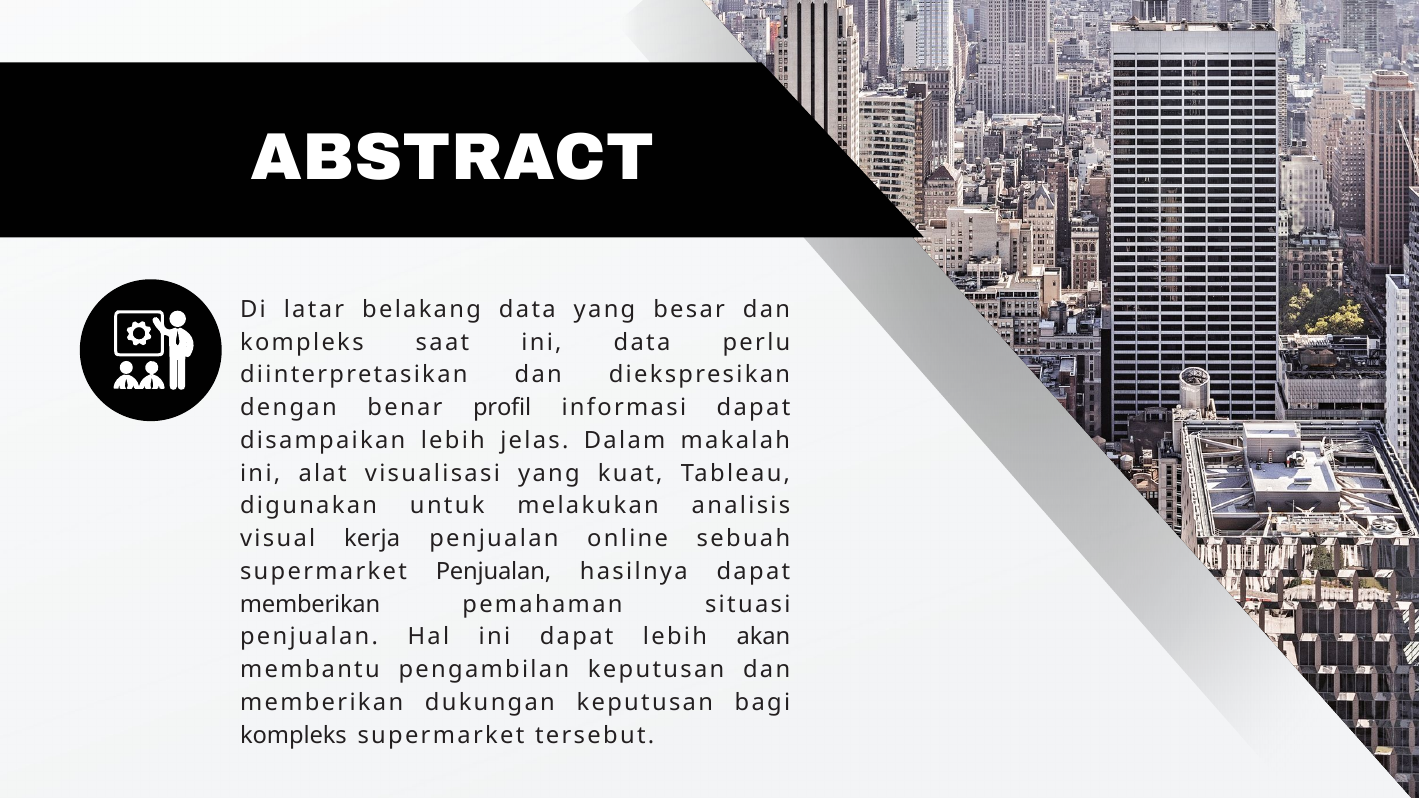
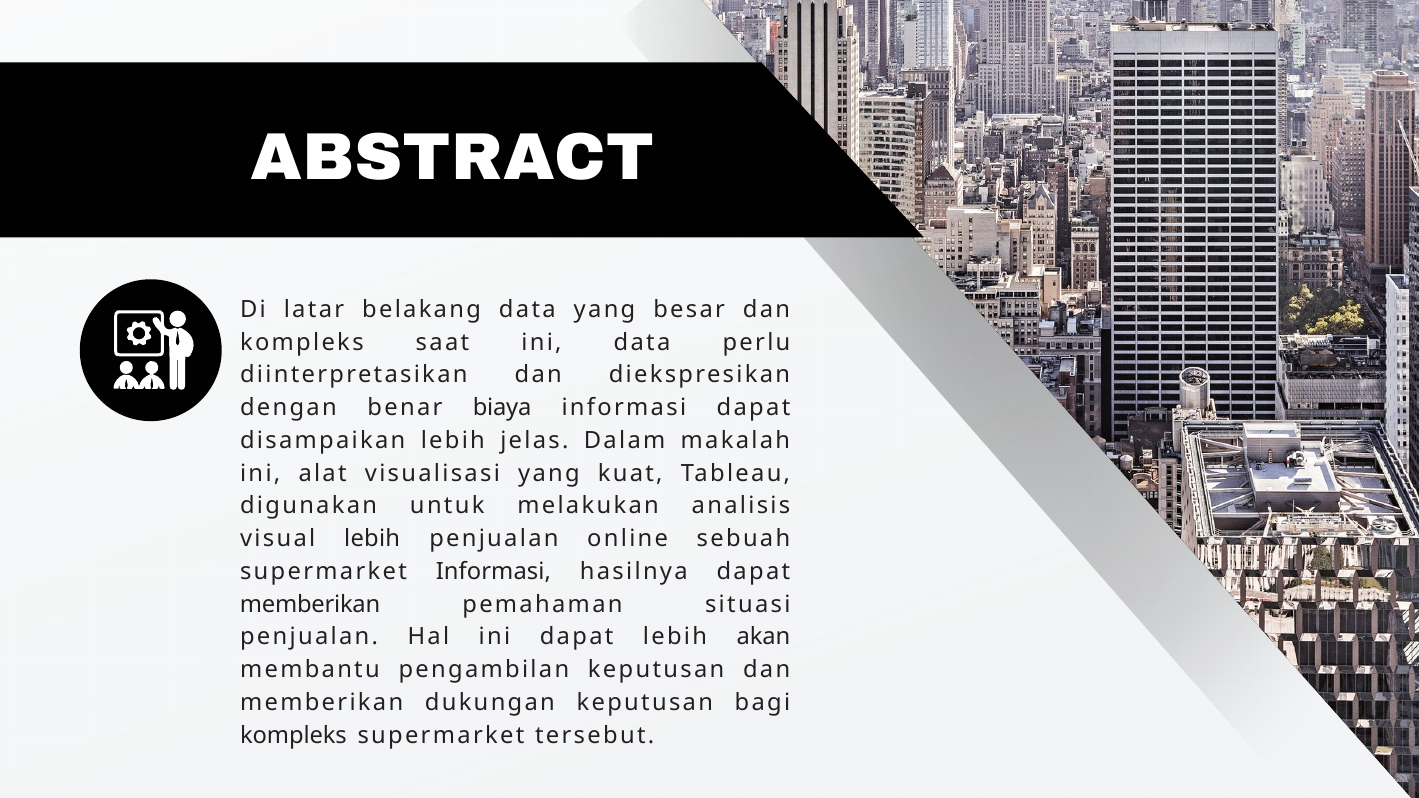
profil: profil -> biaya
visual kerja: kerja -> lebih
supermarket Penjualan: Penjualan -> Informasi
